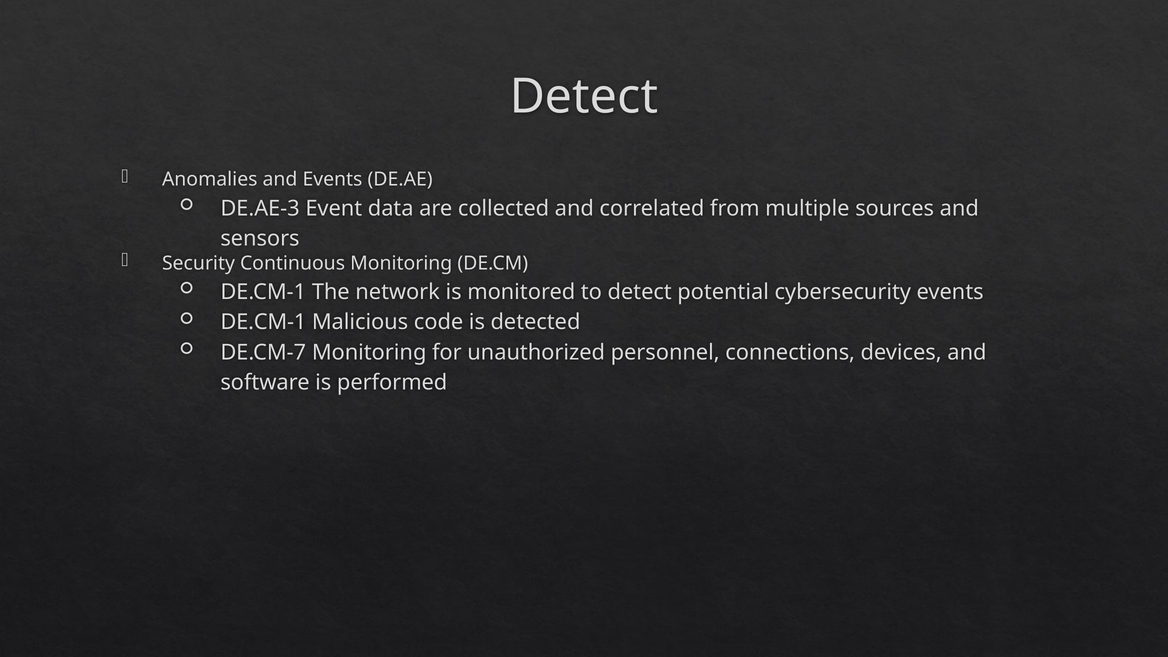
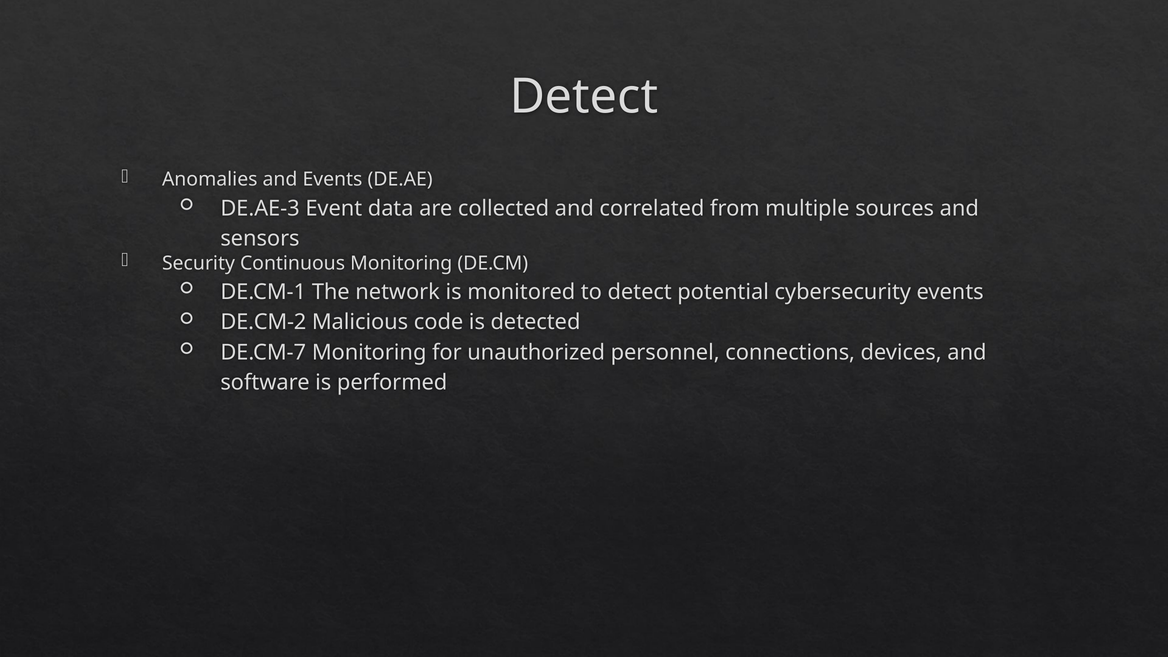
DE.CM-1 at (263, 322): DE.CM-1 -> DE.CM-2
